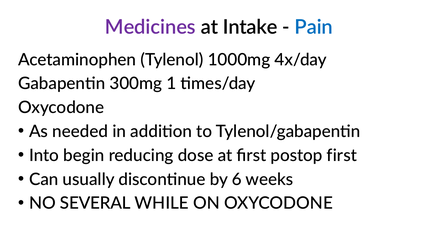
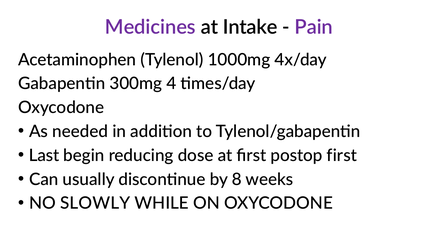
Pain colour: blue -> purple
1: 1 -> 4
Into: Into -> Last
6: 6 -> 8
SEVERAL: SEVERAL -> SLOWLY
